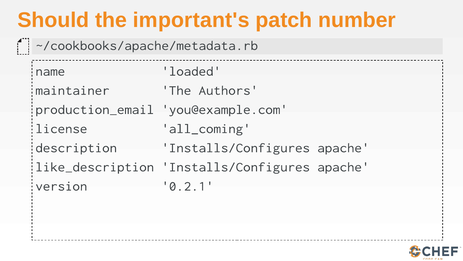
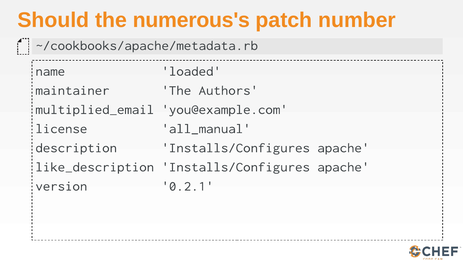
important's: important's -> numerous's
production_email: production_email -> multiplied_email
all_coming: all_coming -> all_manual
